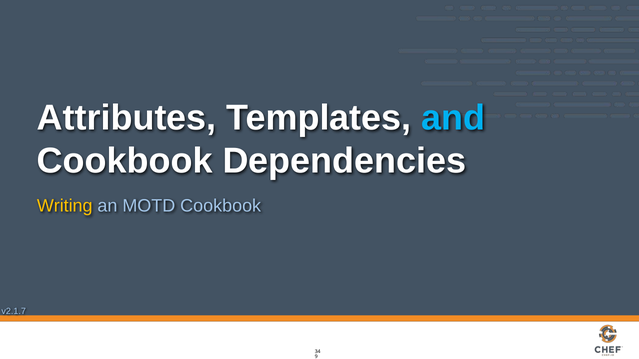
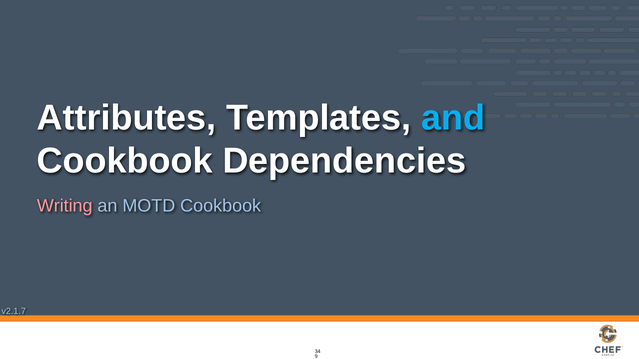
Writing colour: yellow -> pink
